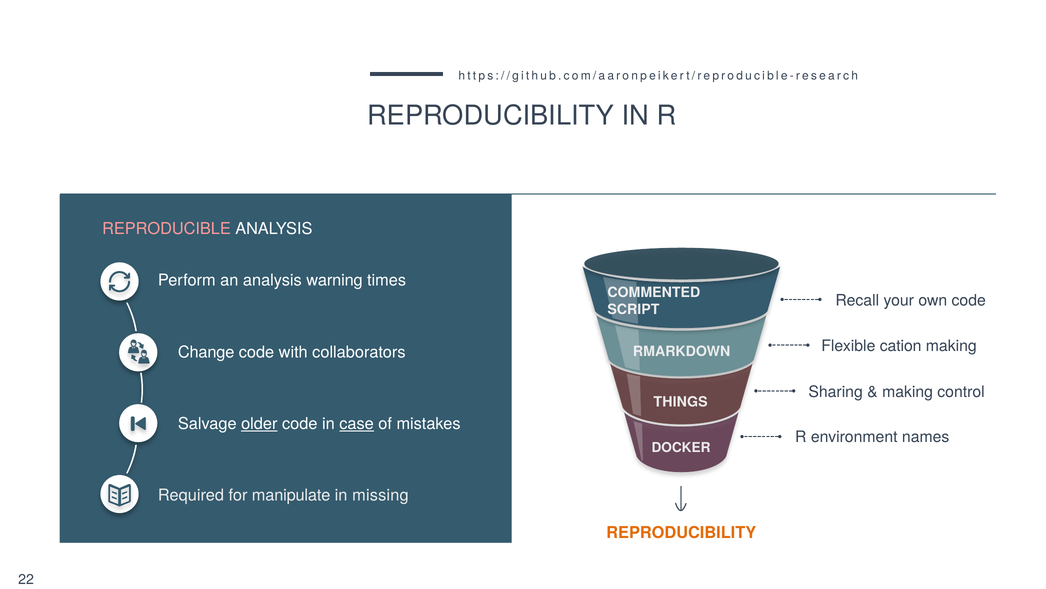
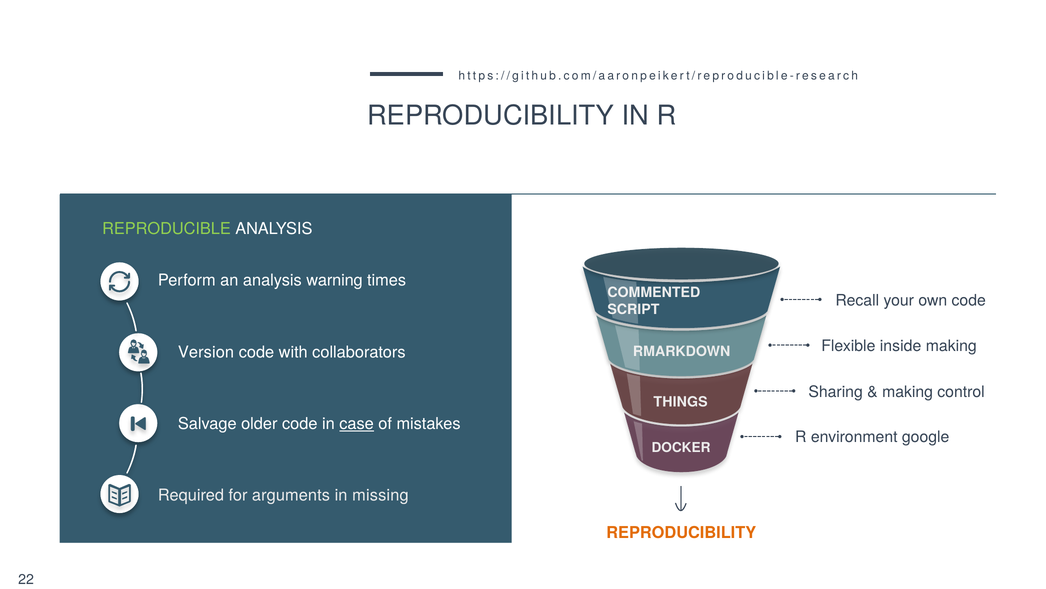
REPRODUCIBLE colour: pink -> light green
cation: cation -> inside
Change: Change -> Version
older underline: present -> none
names: names -> google
manipulate: manipulate -> arguments
